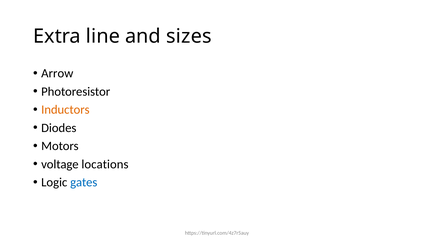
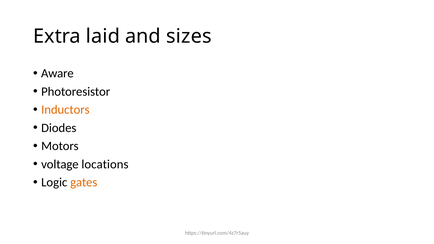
line: line -> laid
Arrow: Arrow -> Aware
gates colour: blue -> orange
